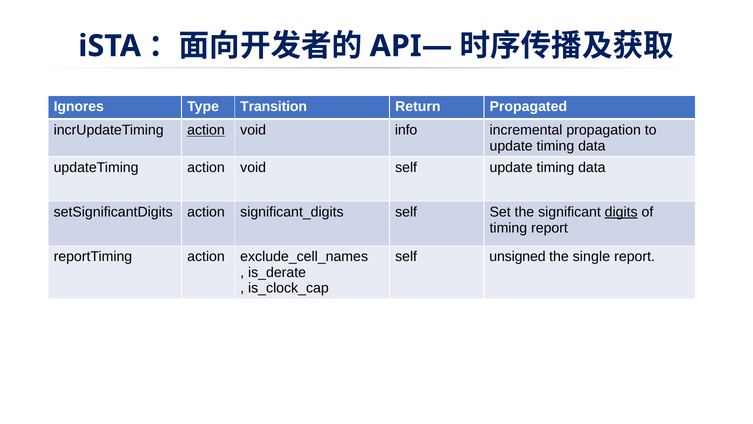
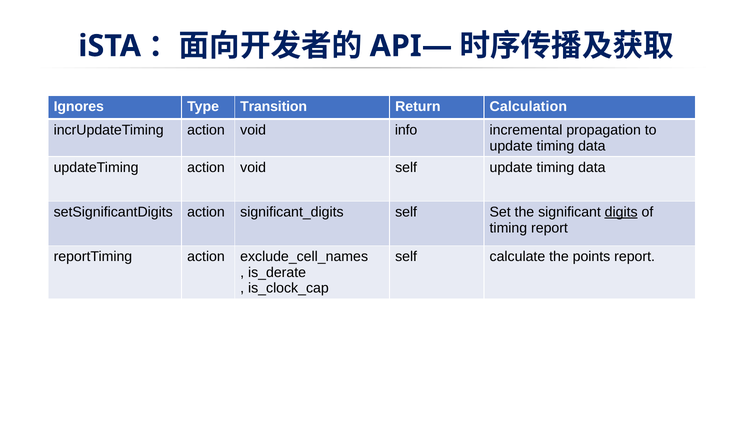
Propagated: Propagated -> Calculation
action at (206, 130) underline: present -> none
unsigned: unsigned -> calculate
single: single -> points
